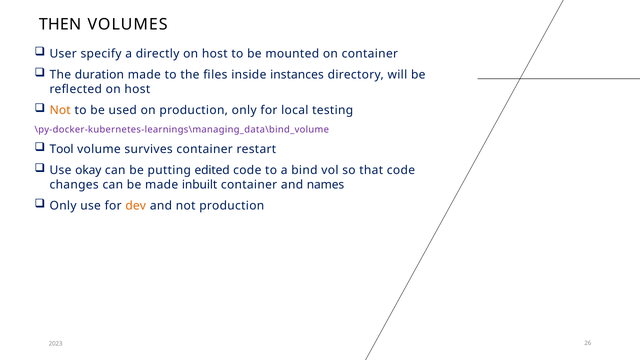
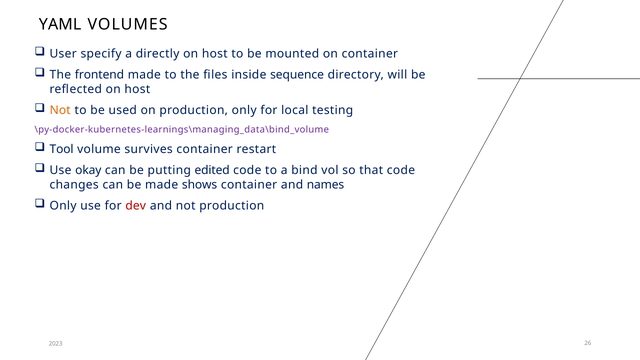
THEN: THEN -> YAML
duration: duration -> frontend
instances: instances -> sequence
inbuilt: inbuilt -> shows
dev colour: orange -> red
